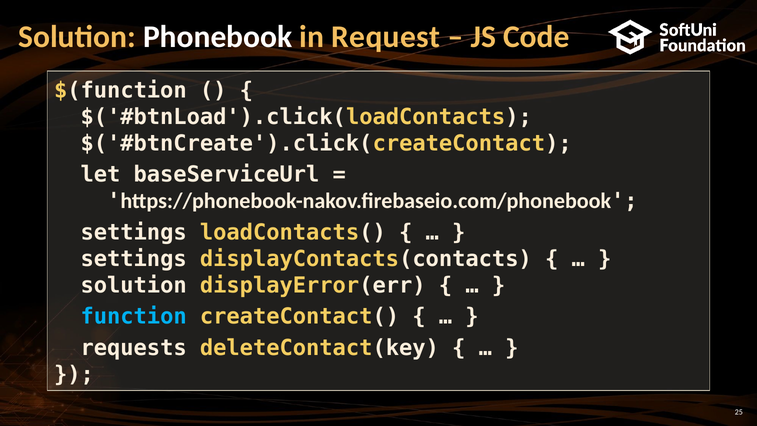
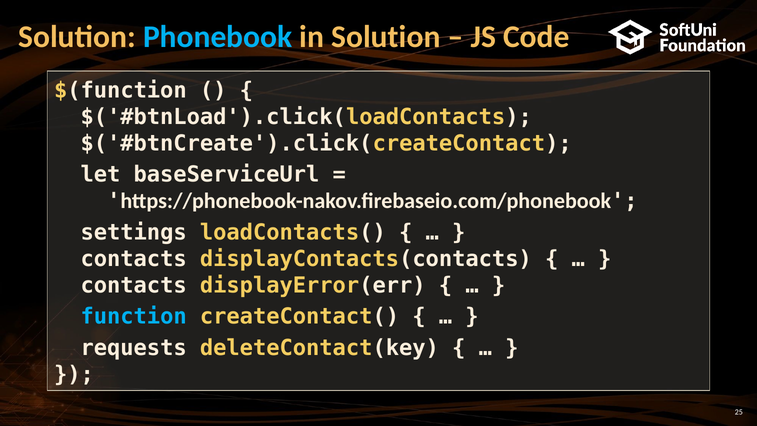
Phonebook colour: white -> light blue
in Request: Request -> Solution
settings at (134, 259): settings -> contacts
solution at (134, 285): solution -> contacts
